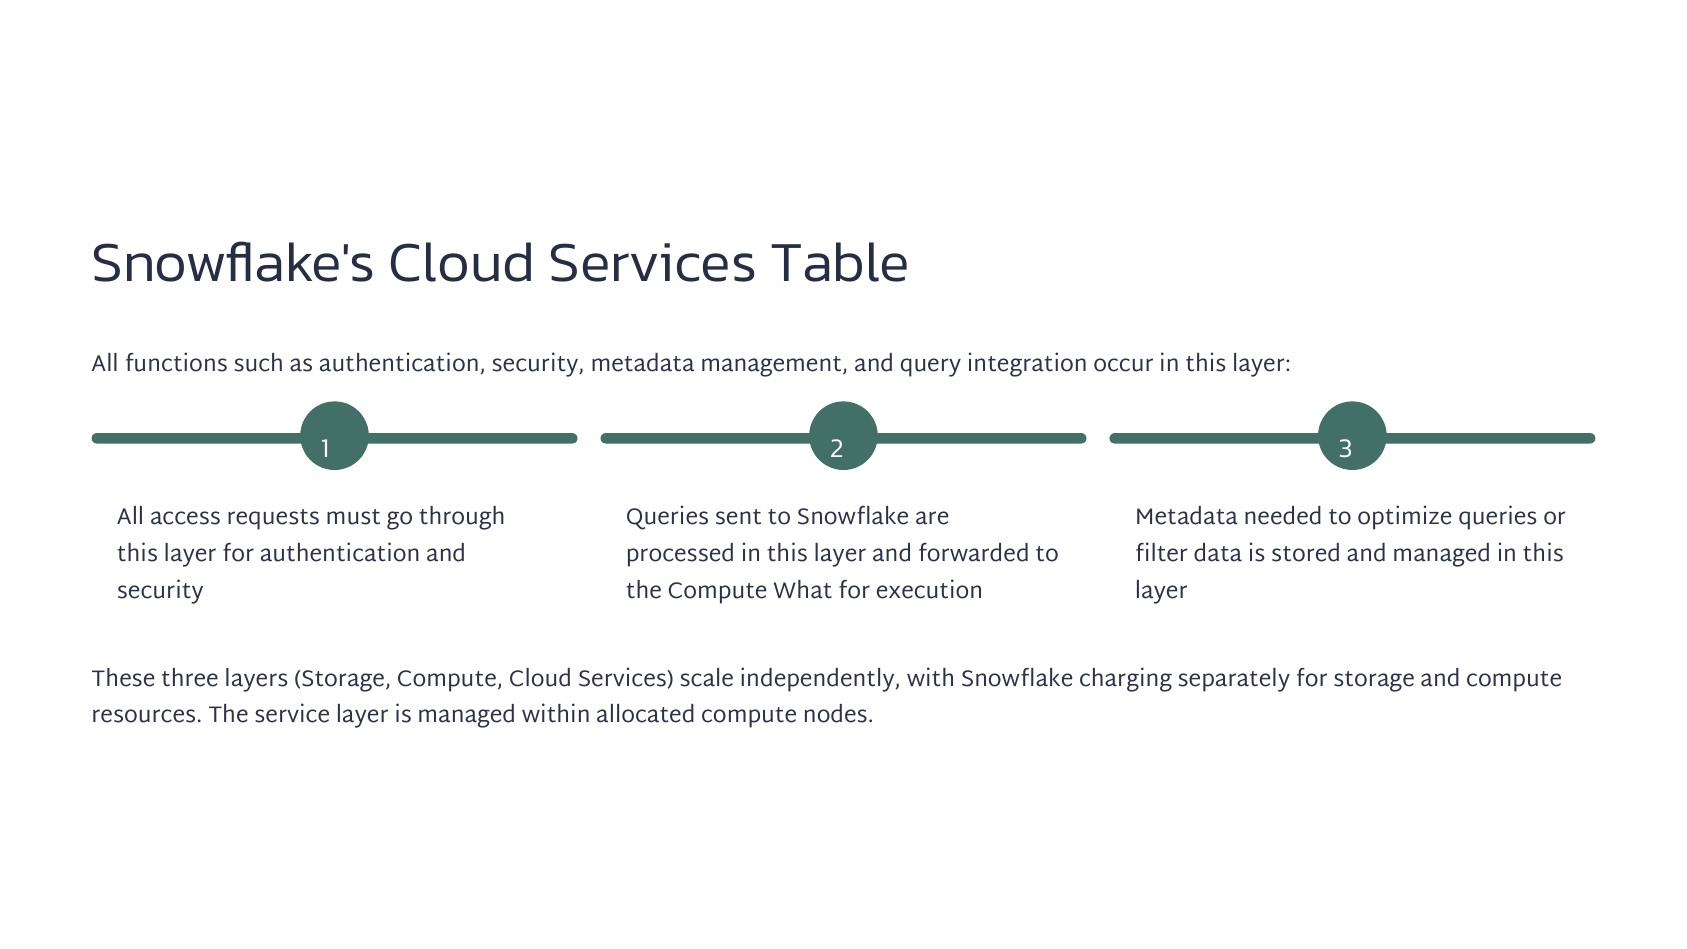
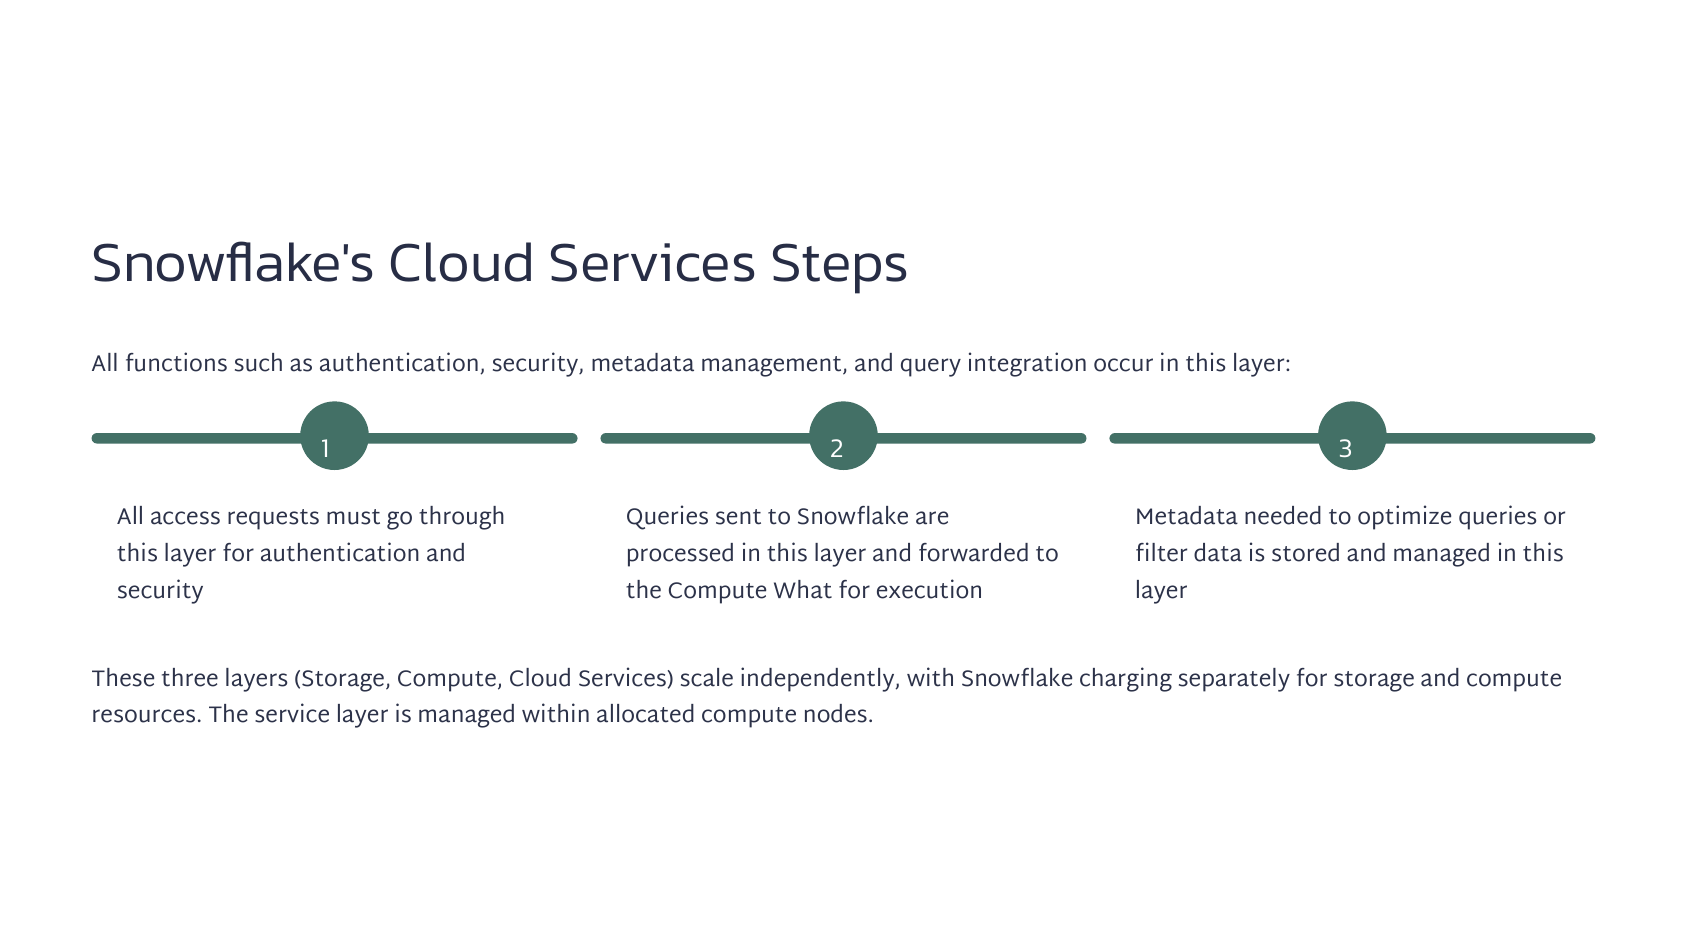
Table: Table -> Steps
